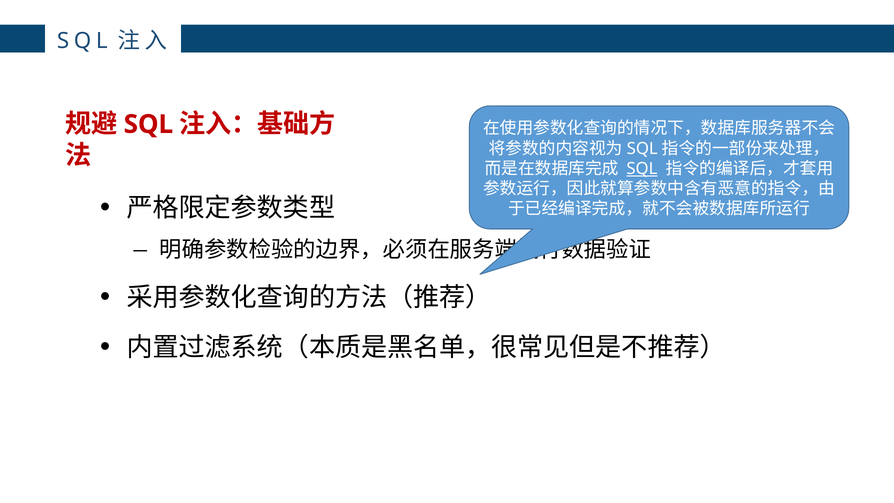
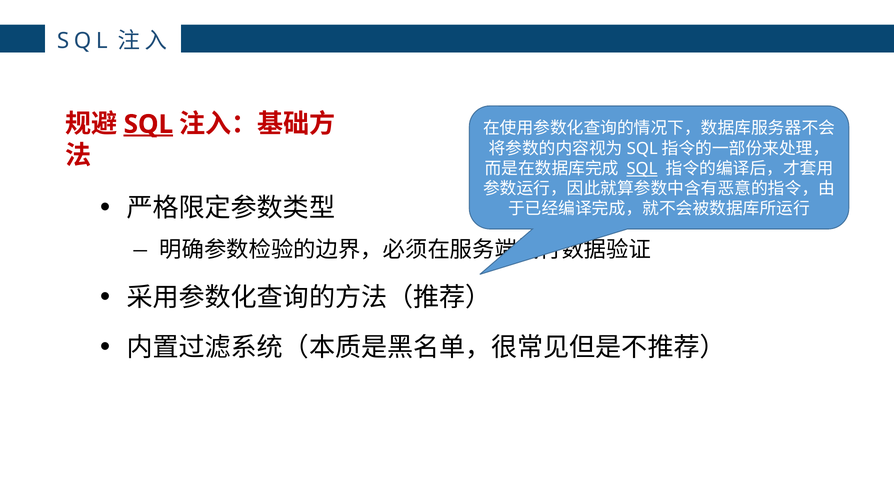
SQL at (148, 124) underline: none -> present
